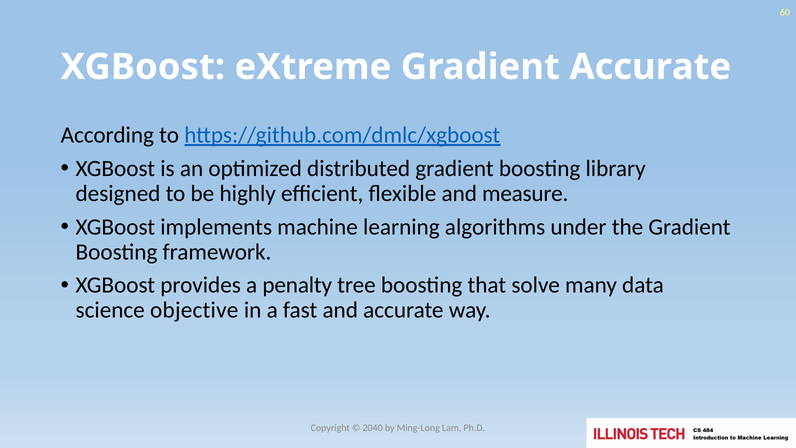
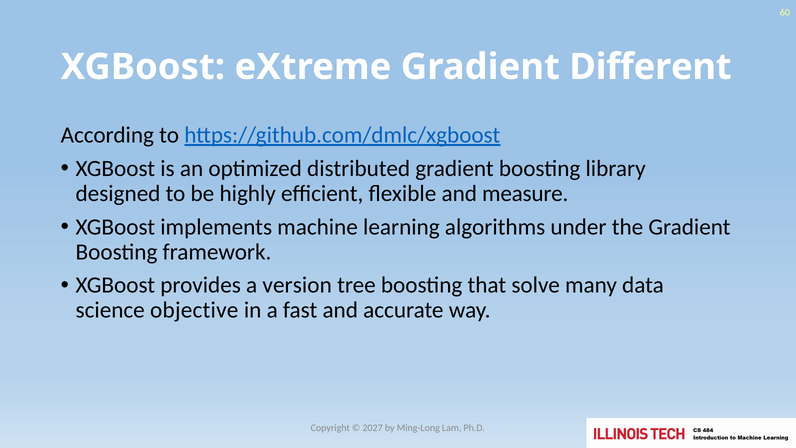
Gradient Accurate: Accurate -> Different
penalty: penalty -> version
2040: 2040 -> 2027
